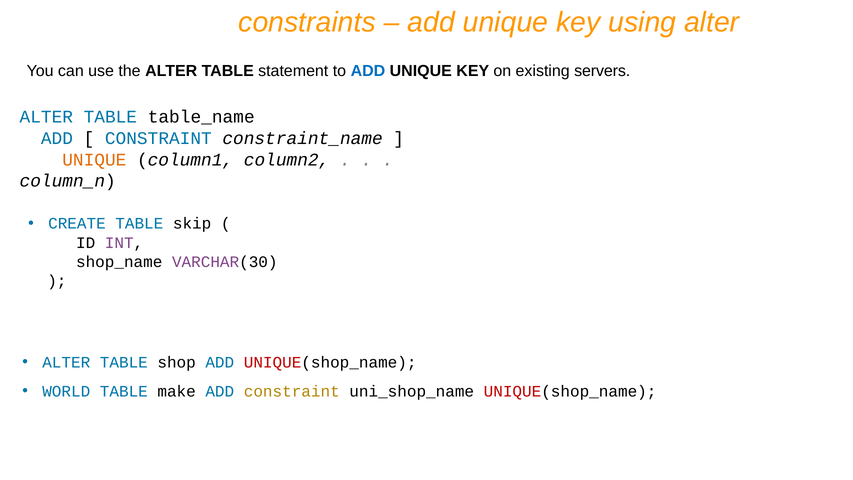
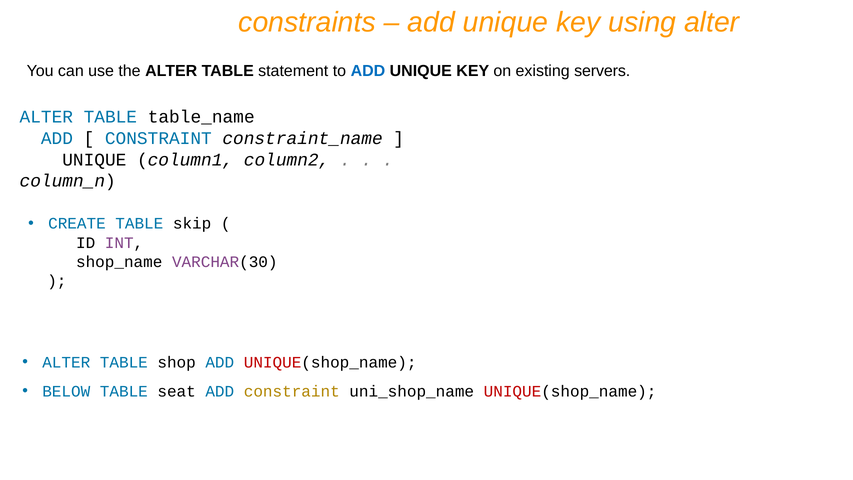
UNIQUE at (94, 160) colour: orange -> black
WORLD: WORLD -> BELOW
make: make -> seat
